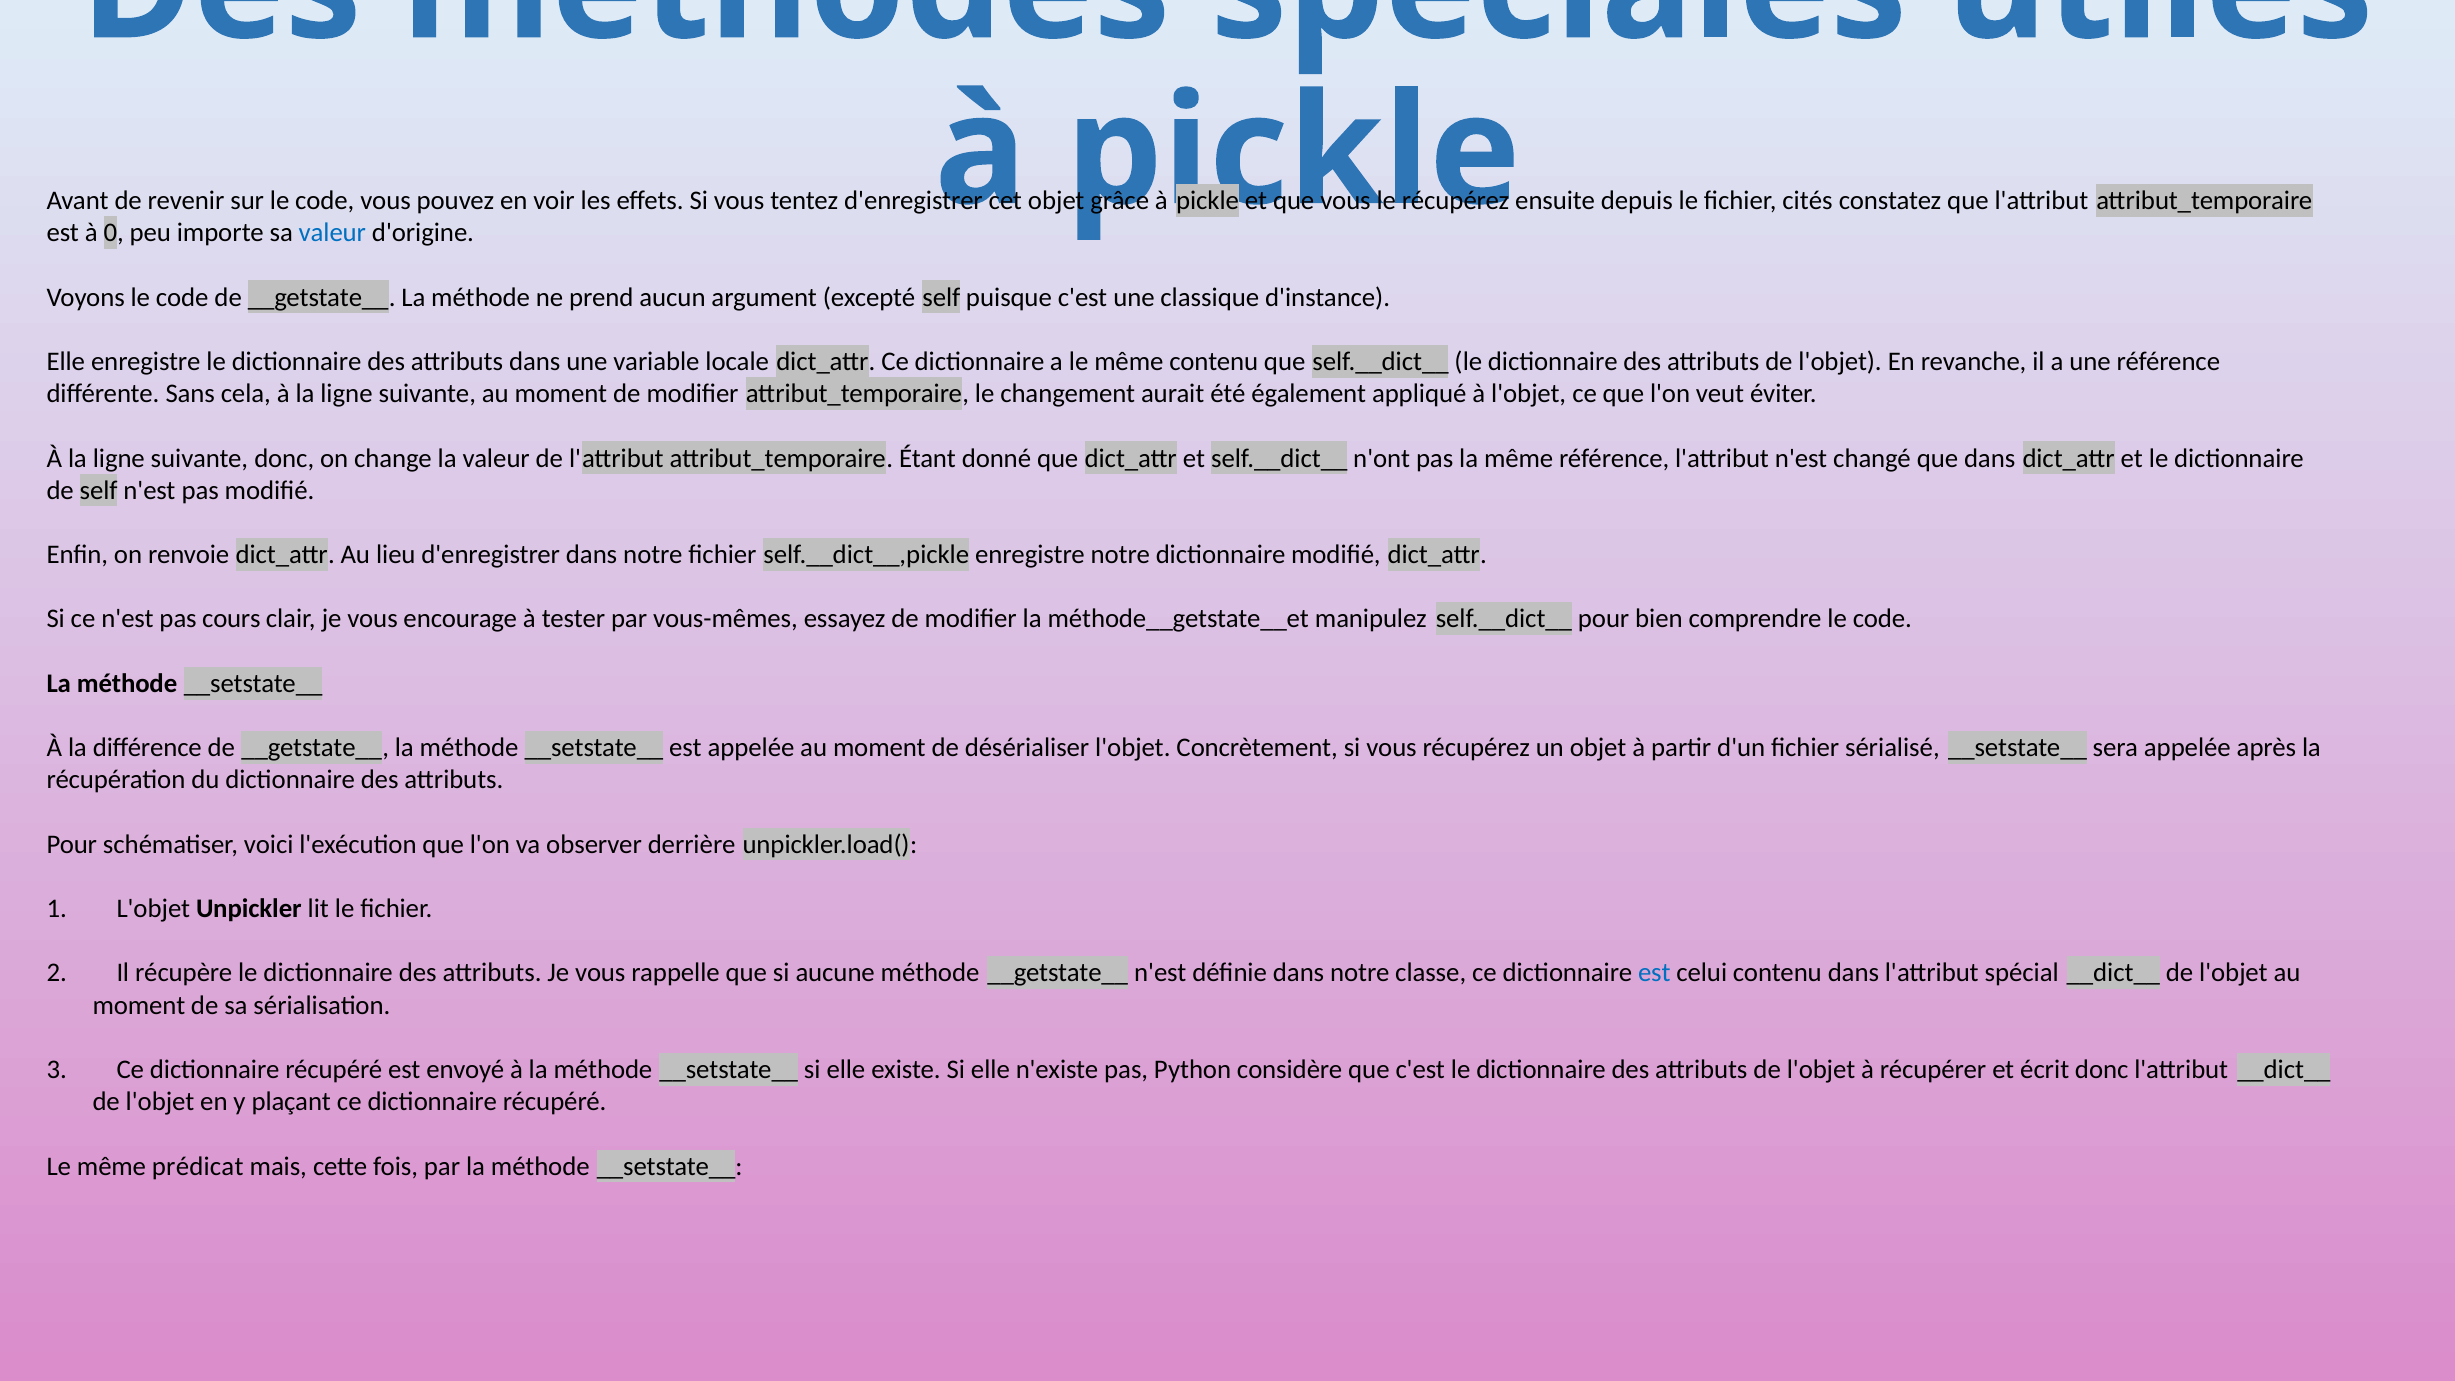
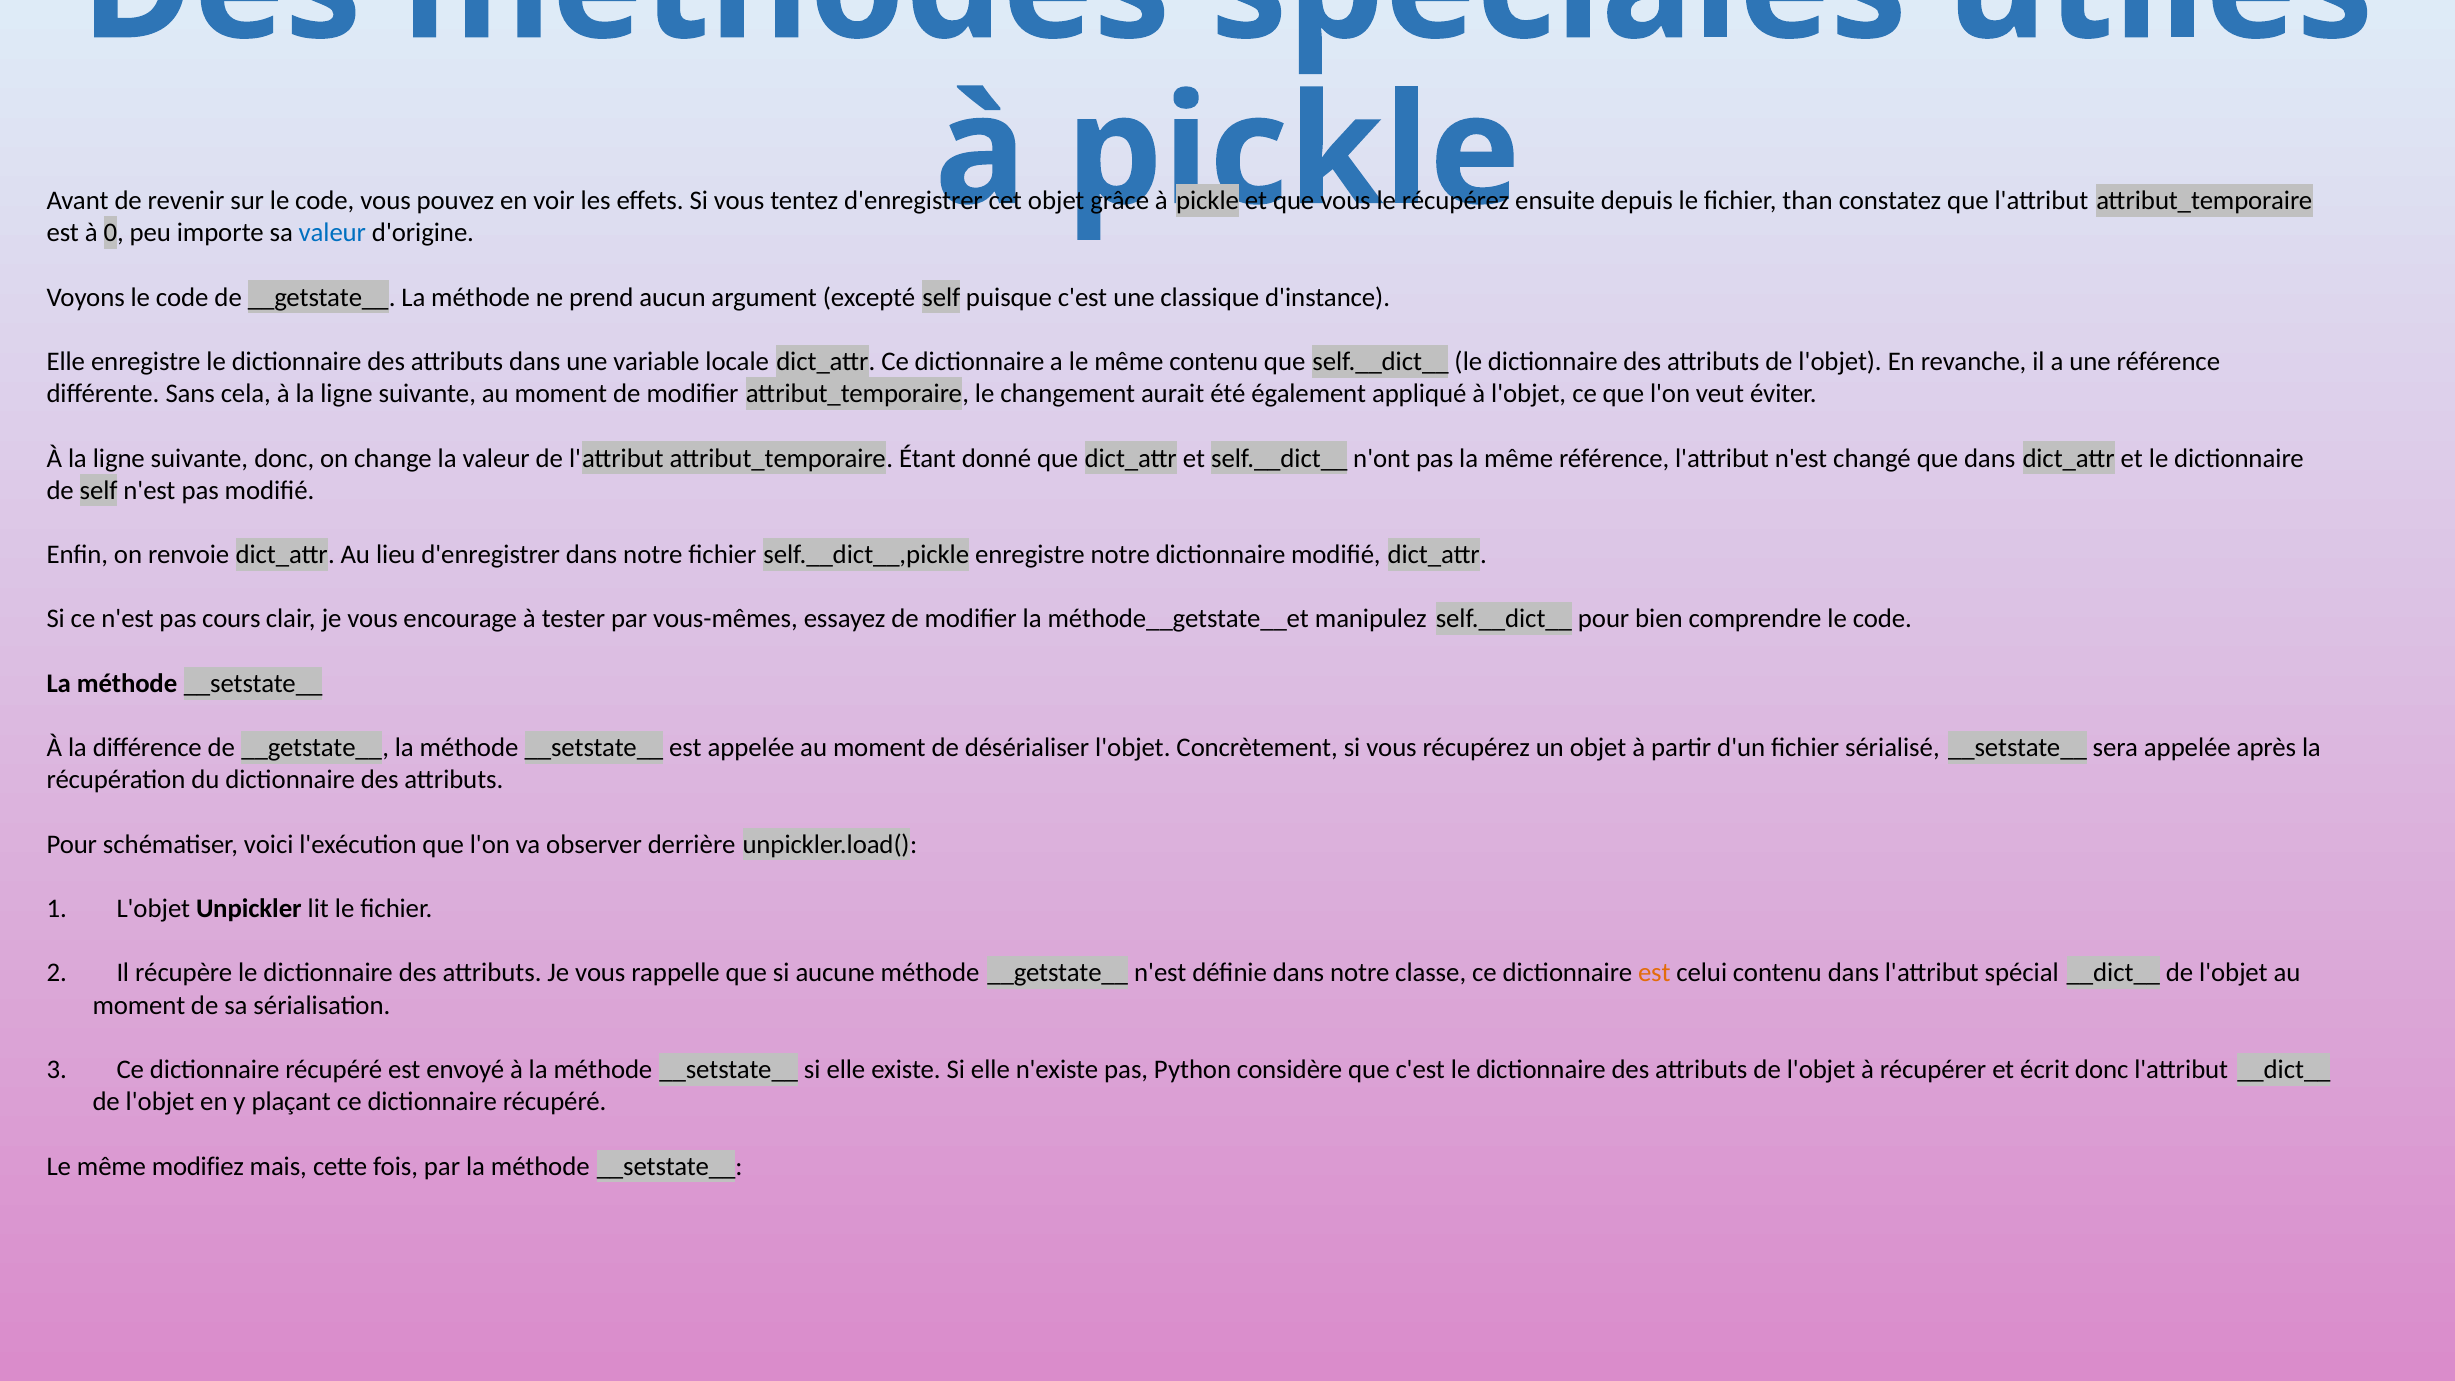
cités: cités -> than
est at (1654, 973) colour: blue -> orange
prédicat: prédicat -> modifiez
